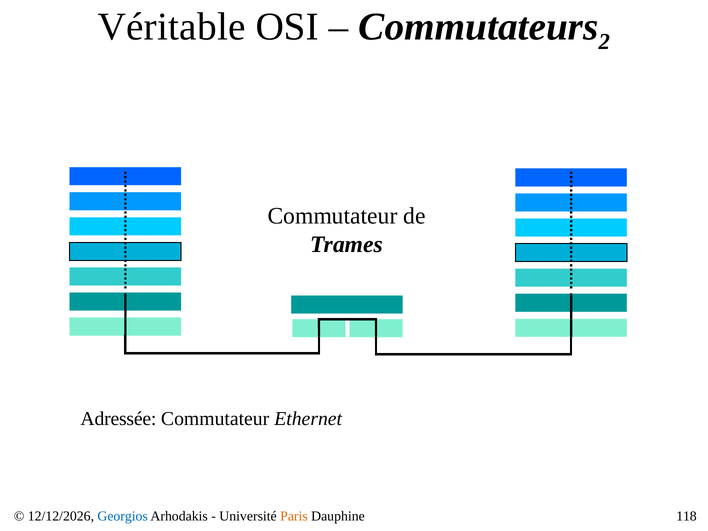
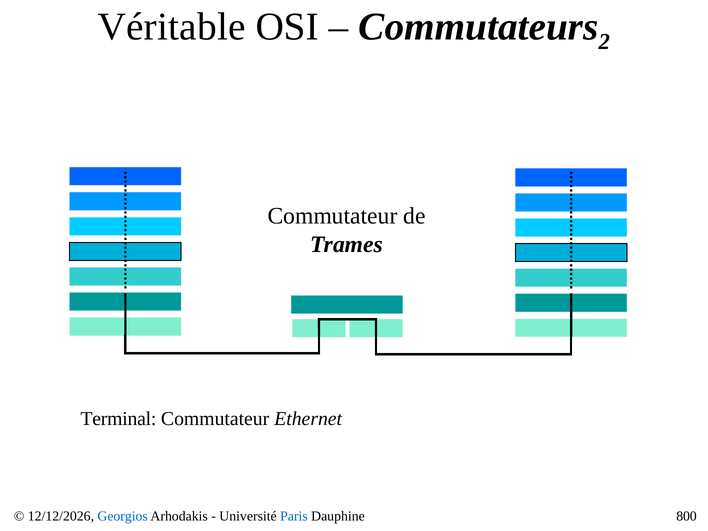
Adressée: Adressée -> Terminal
Paris colour: orange -> blue
118: 118 -> 800
